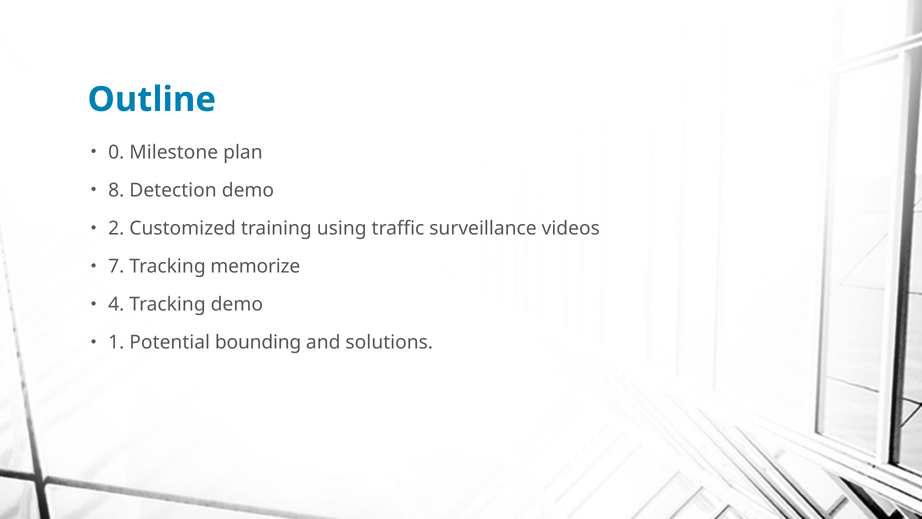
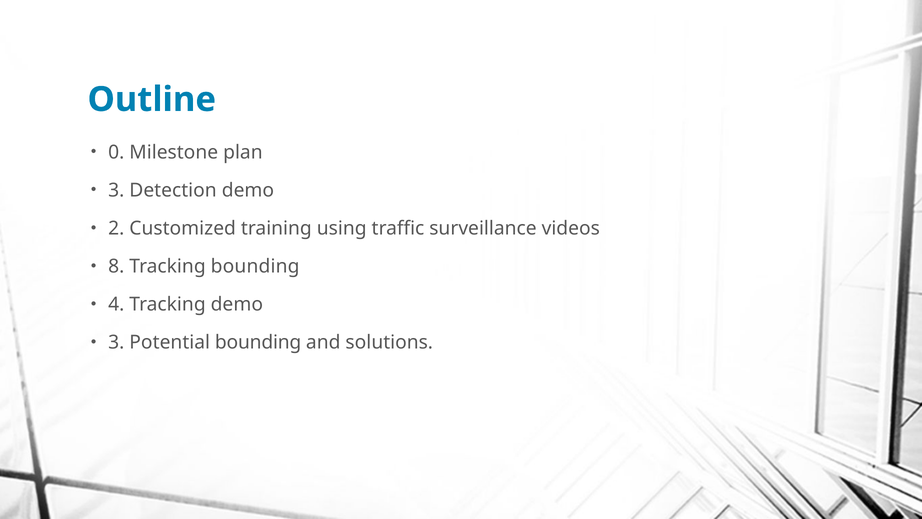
8 at (116, 190): 8 -> 3
7: 7 -> 8
Tracking memorize: memorize -> bounding
1 at (116, 342): 1 -> 3
